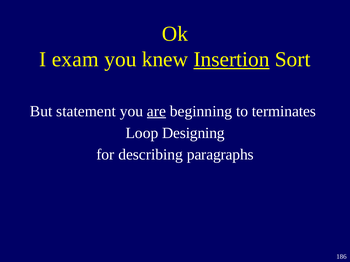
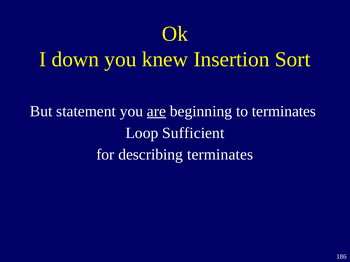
exam: exam -> down
Insertion underline: present -> none
Designing: Designing -> Sufficient
describing paragraphs: paragraphs -> terminates
